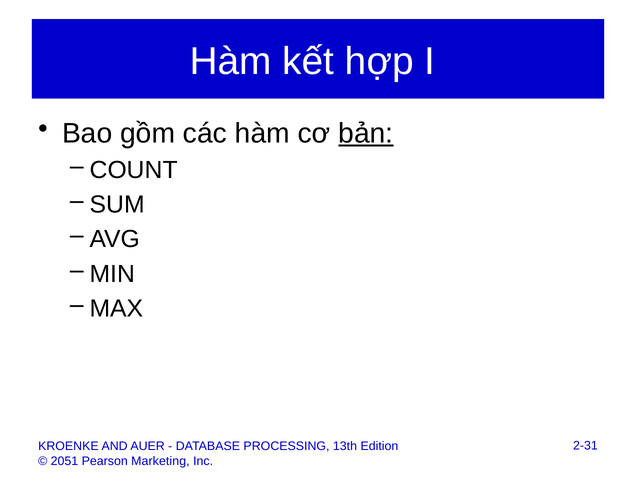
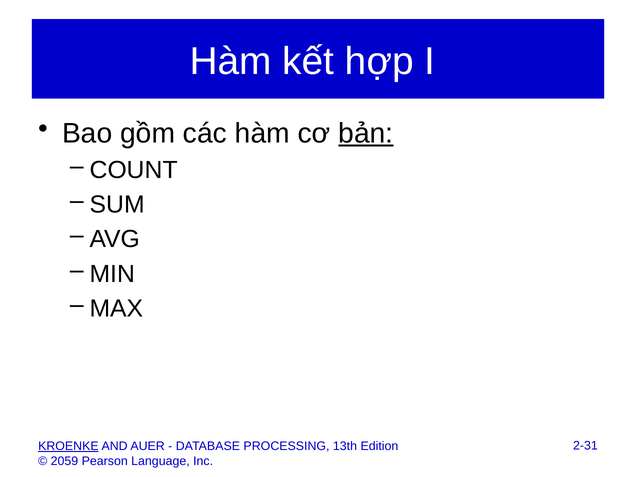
KROENKE underline: none -> present
2051: 2051 -> 2059
Marketing: Marketing -> Language
